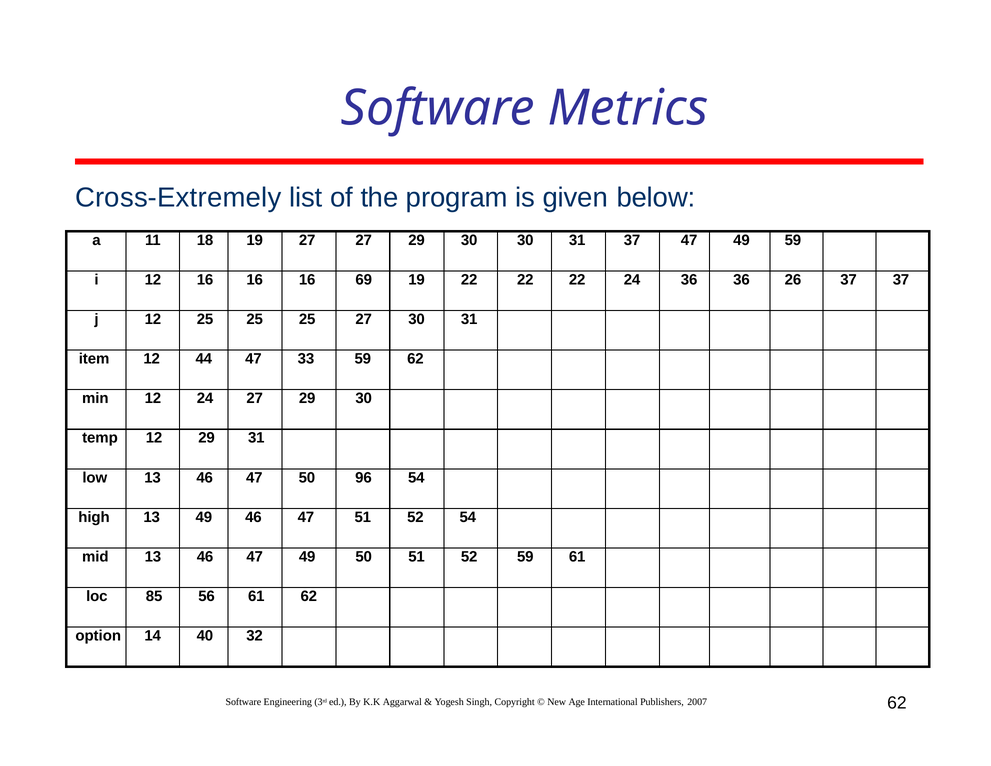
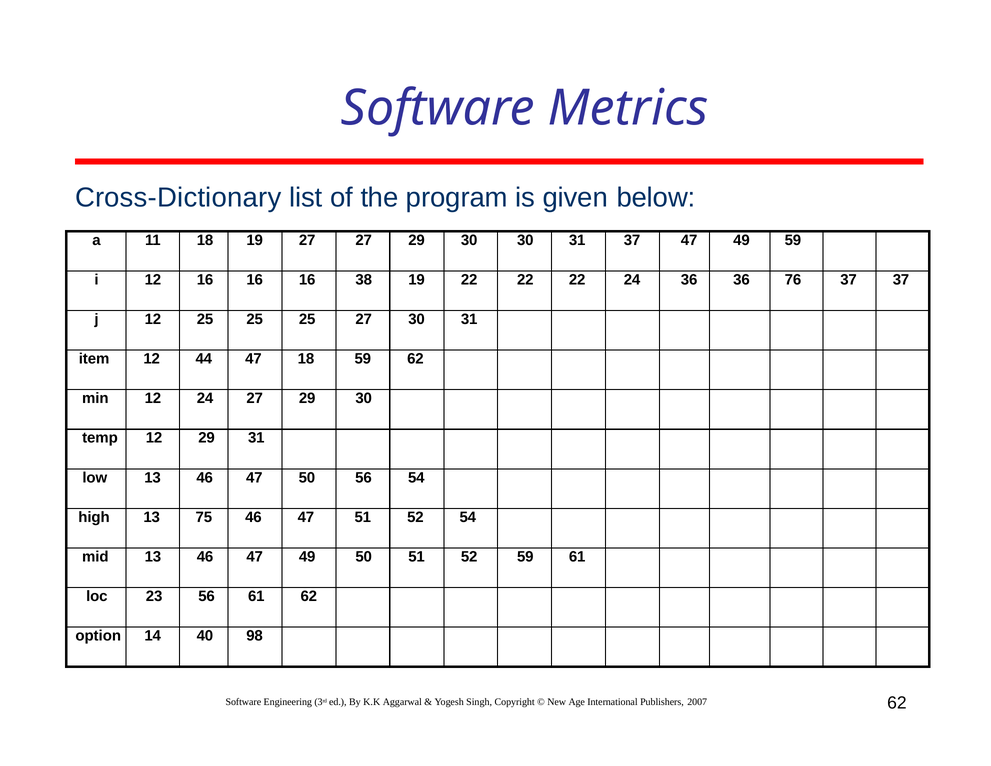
Cross-Extremely: Cross-Extremely -> Cross-Dictionary
69: 69 -> 38
26: 26 -> 76
47 33: 33 -> 18
50 96: 96 -> 56
13 49: 49 -> 75
85: 85 -> 23
32: 32 -> 98
